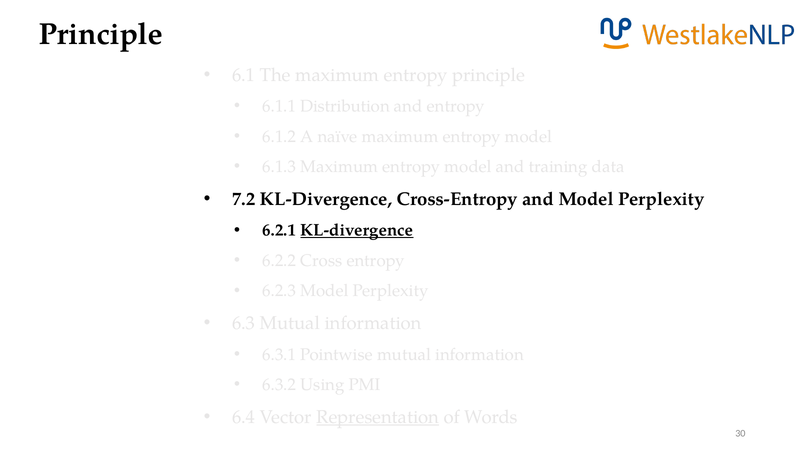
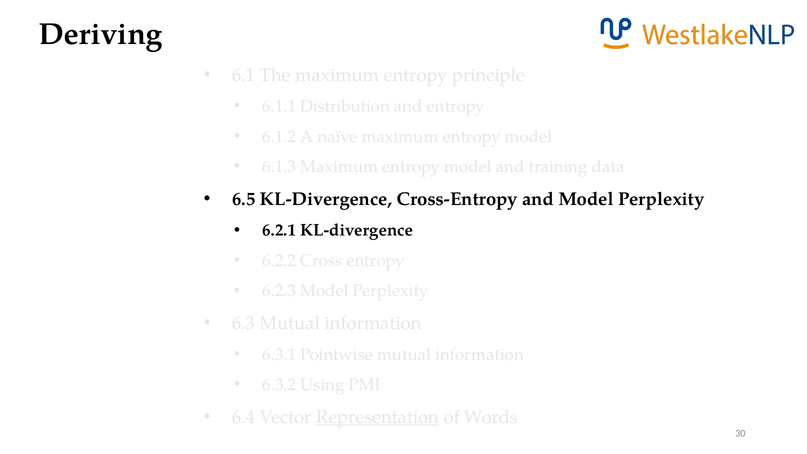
Principle at (101, 34): Principle -> Deriving
7.2: 7.2 -> 6.5
KL-divergence at (357, 230) underline: present -> none
